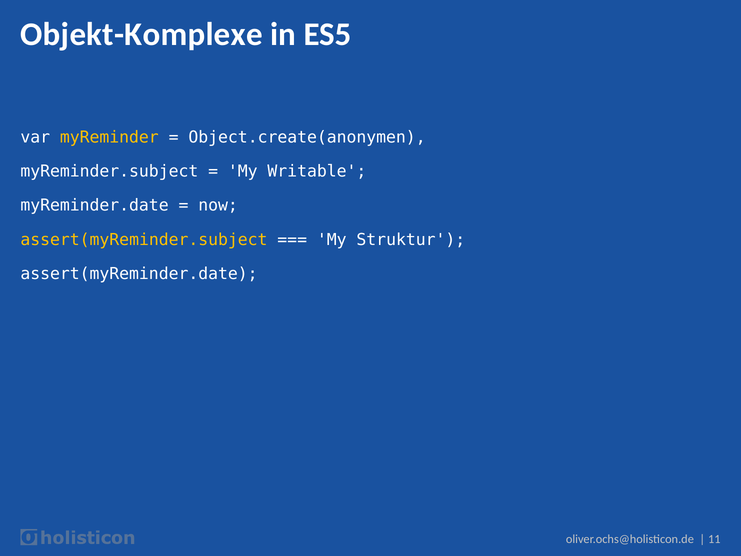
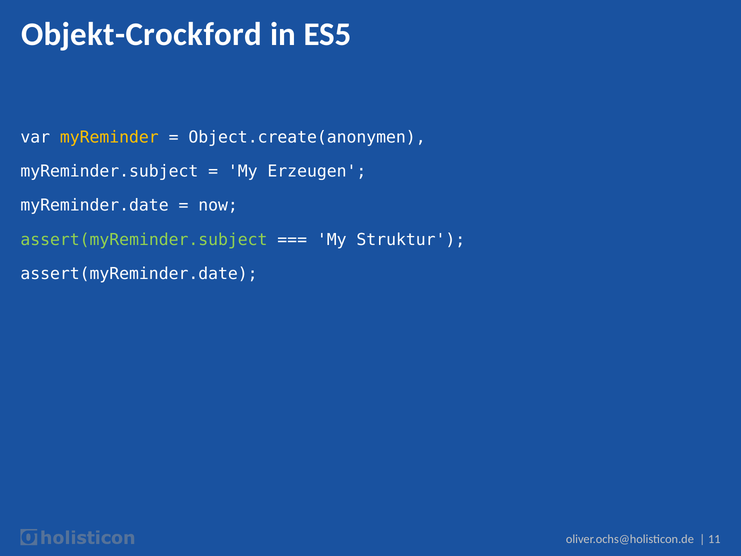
Objekt-Komplexe: Objekt-Komplexe -> Objekt-Crockford
Writable: Writable -> Erzeugen
assert(myReminder.subject colour: yellow -> light green
